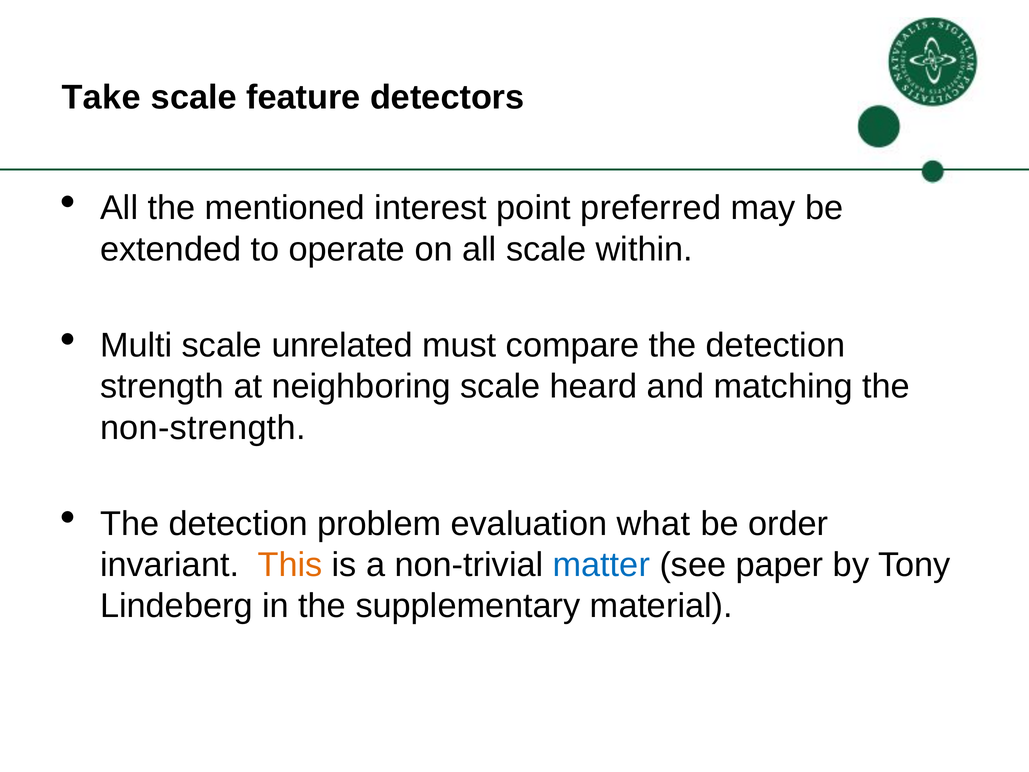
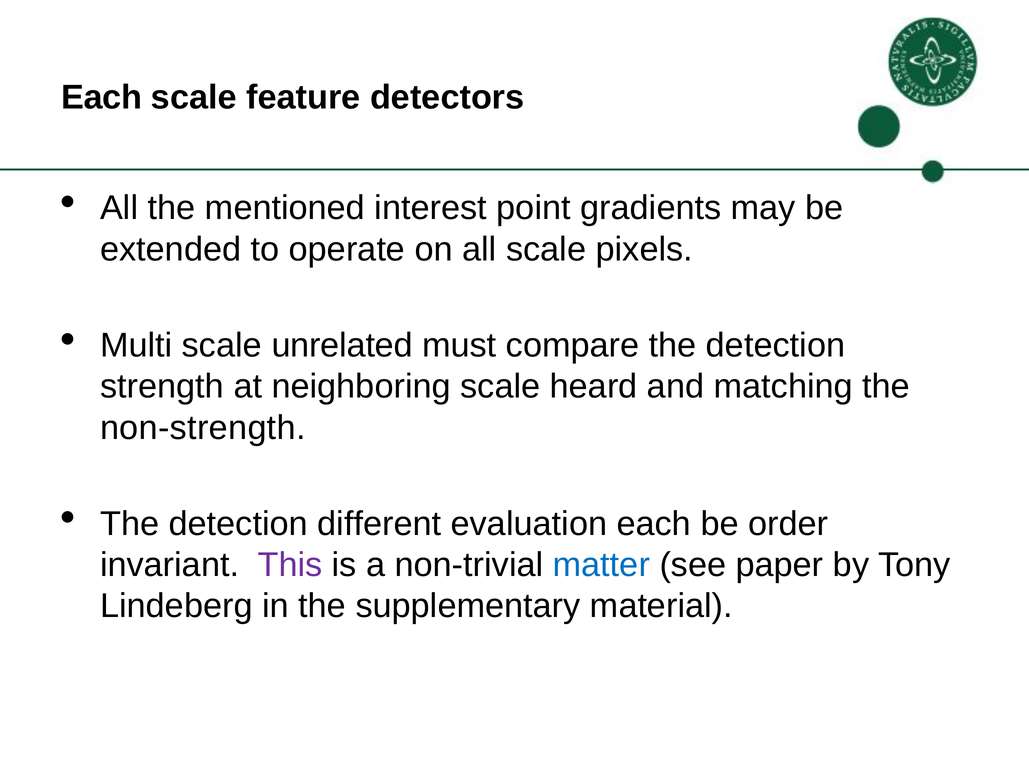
Take at (101, 97): Take -> Each
preferred: preferred -> gradients
within: within -> pixels
problem: problem -> different
evaluation what: what -> each
This colour: orange -> purple
